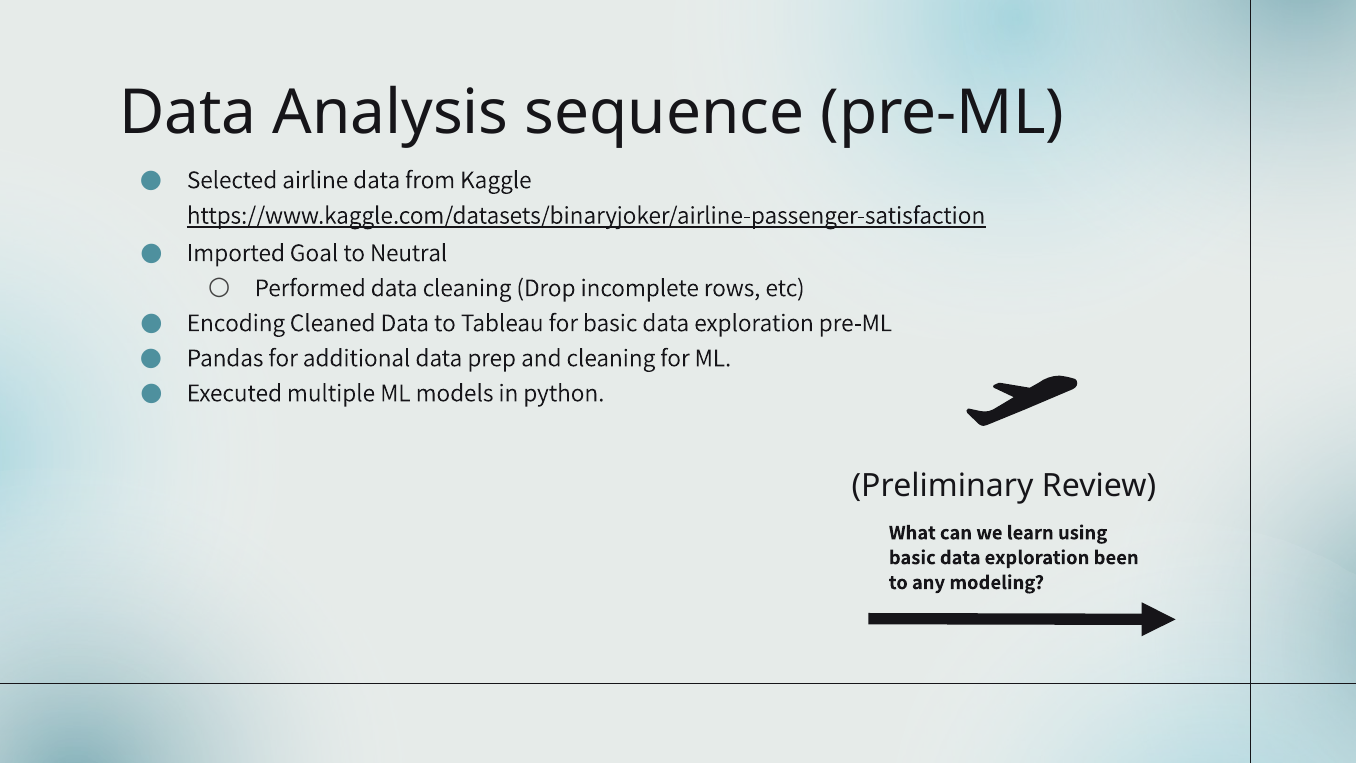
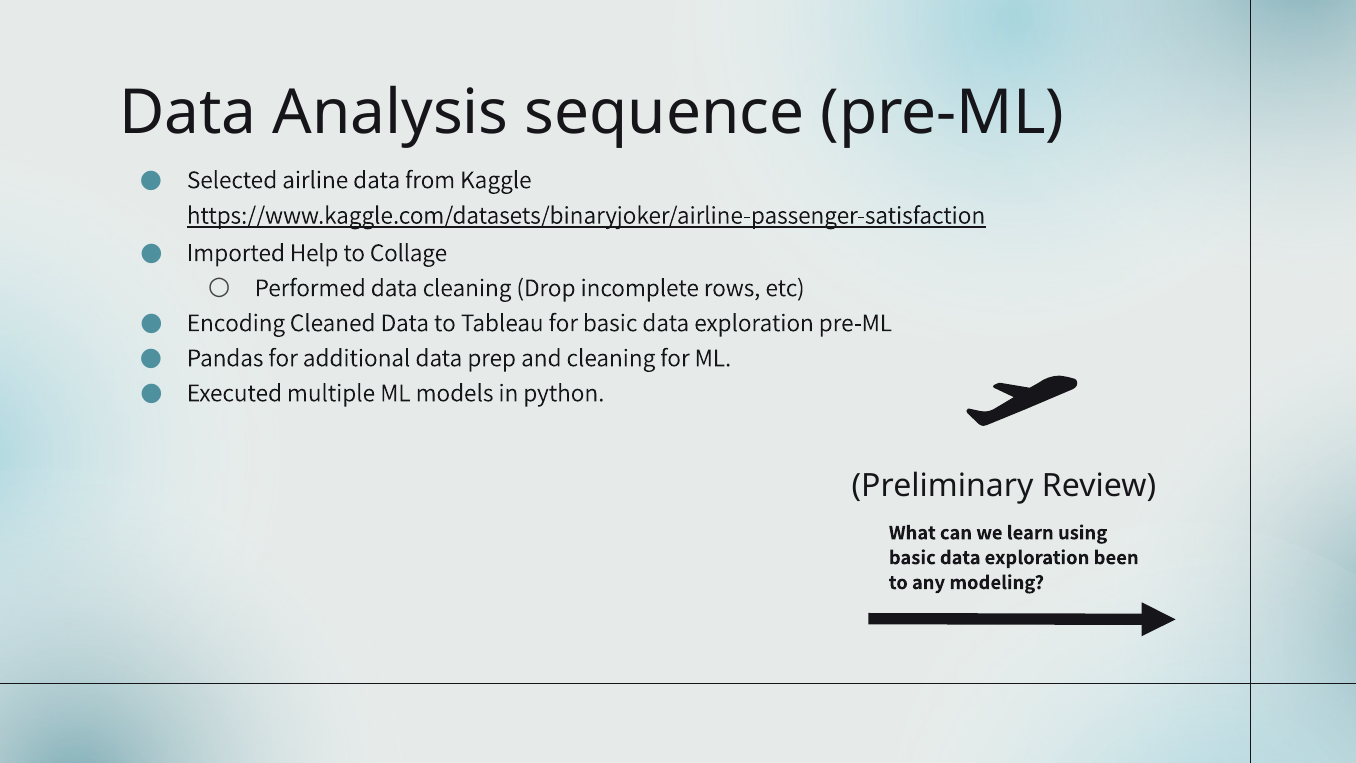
Goal: Goal -> Help
Neutral: Neutral -> Collage
